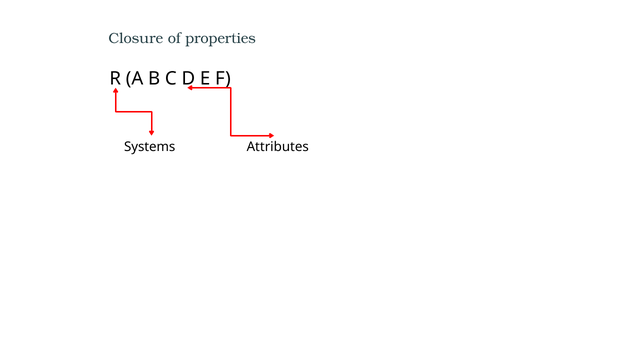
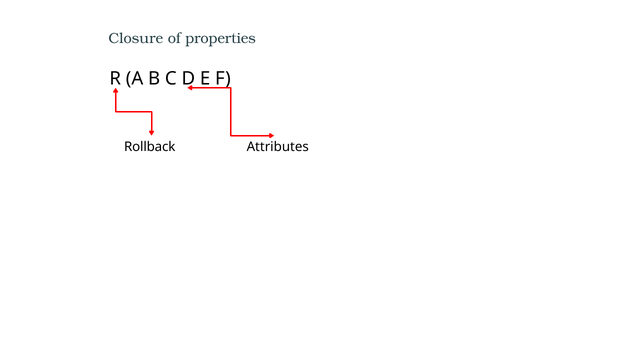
Systems: Systems -> Rollback
